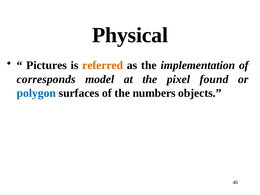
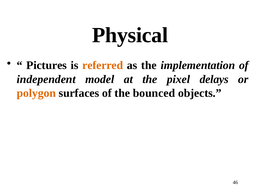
corresponds: corresponds -> independent
found: found -> delays
polygon colour: blue -> orange
numbers: numbers -> bounced
